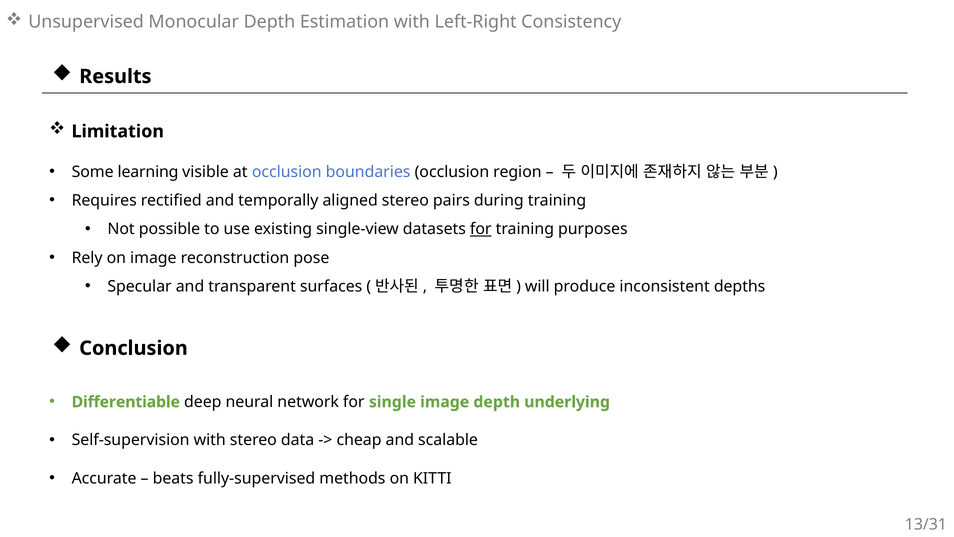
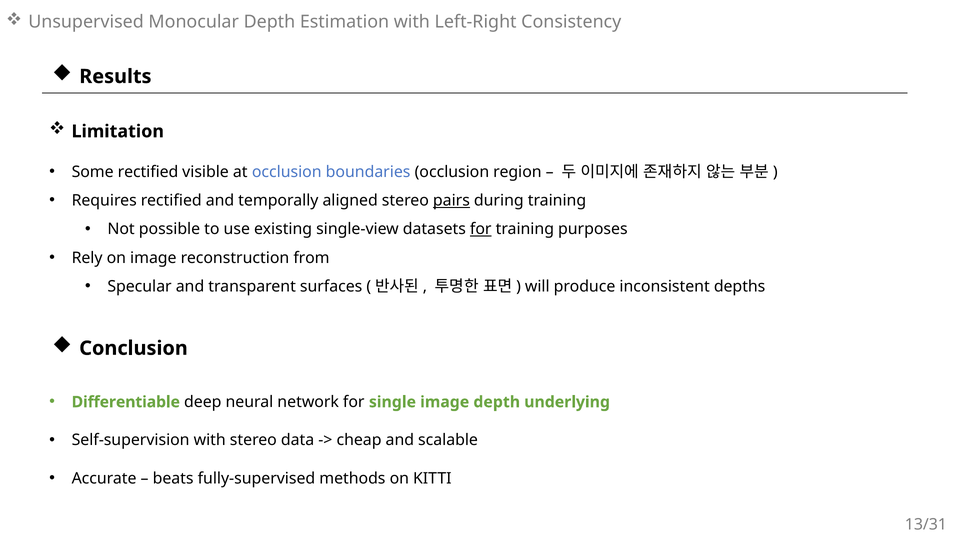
Some learning: learning -> rectified
pairs underline: none -> present
pose: pose -> from
